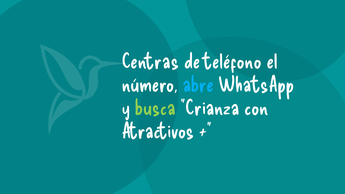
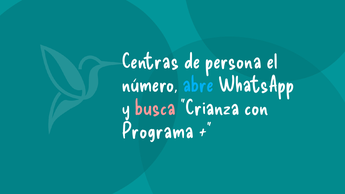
teléfono: teléfono -> persona
busca colour: light green -> pink
Atractivos: Atractivos -> Programa
